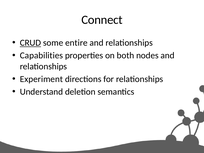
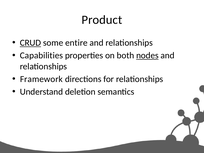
Connect: Connect -> Product
nodes underline: none -> present
Experiment: Experiment -> Framework
